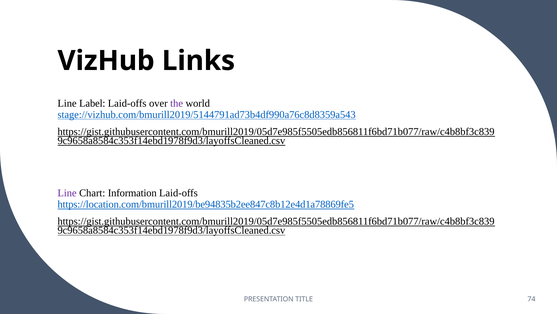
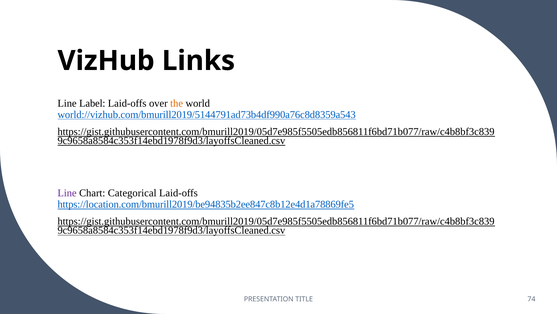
the colour: purple -> orange
stage://vizhub.com/bmurill2019/5144791ad73b4df990a76c8d8359a543: stage://vizhub.com/bmurill2019/5144791ad73b4df990a76c8d8359a543 -> world://vizhub.com/bmurill2019/5144791ad73b4df990a76c8d8359a543
Information: Information -> Categorical
